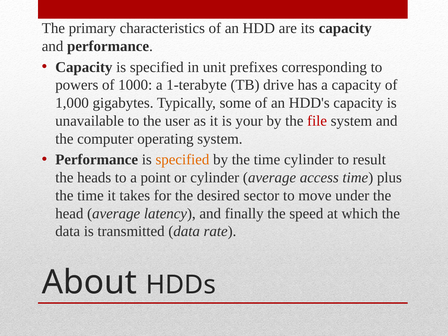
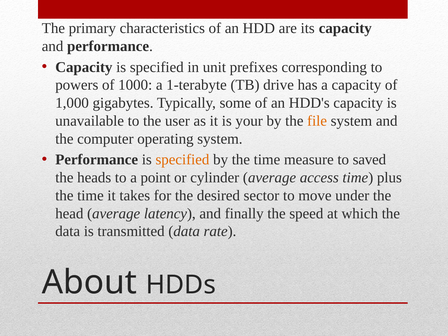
file colour: red -> orange
time cylinder: cylinder -> measure
result: result -> saved
